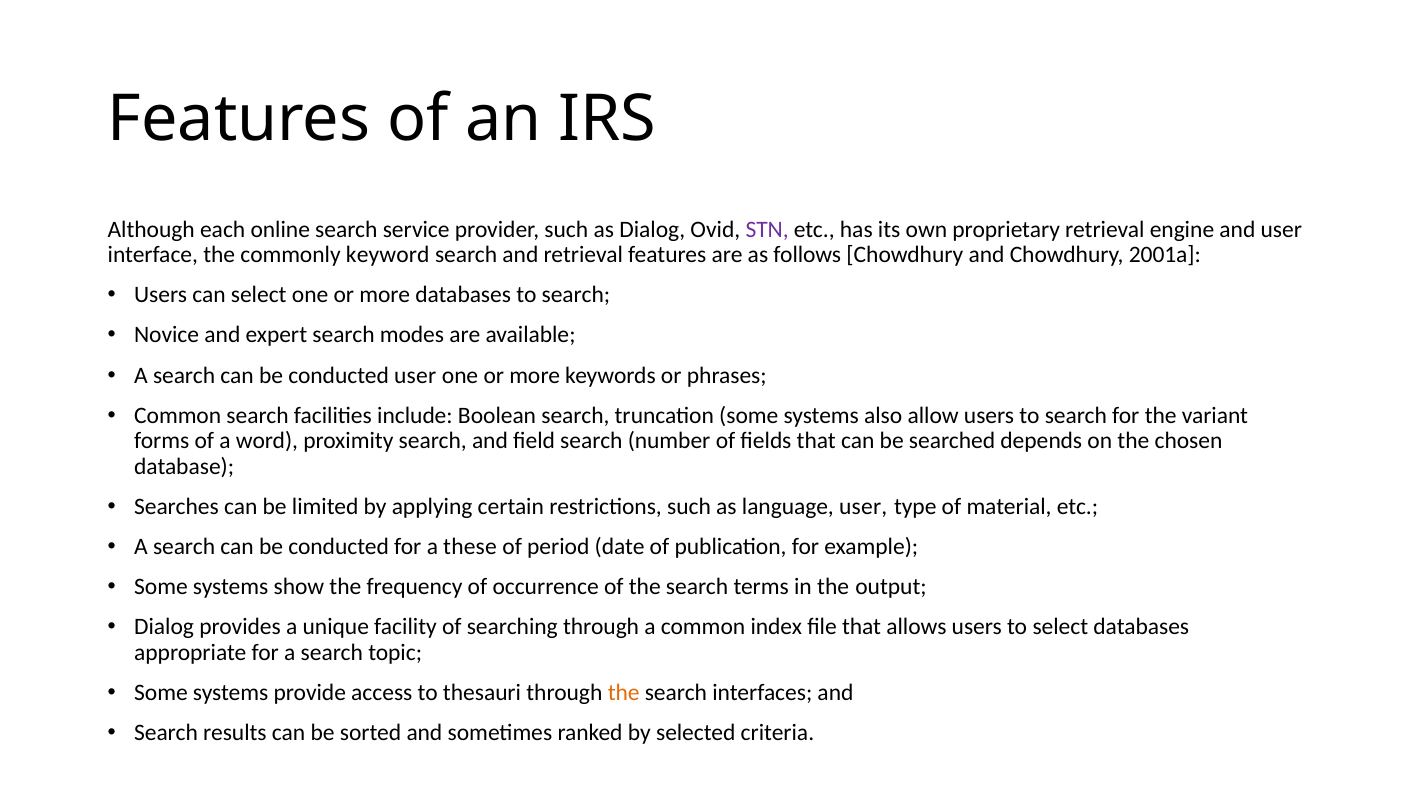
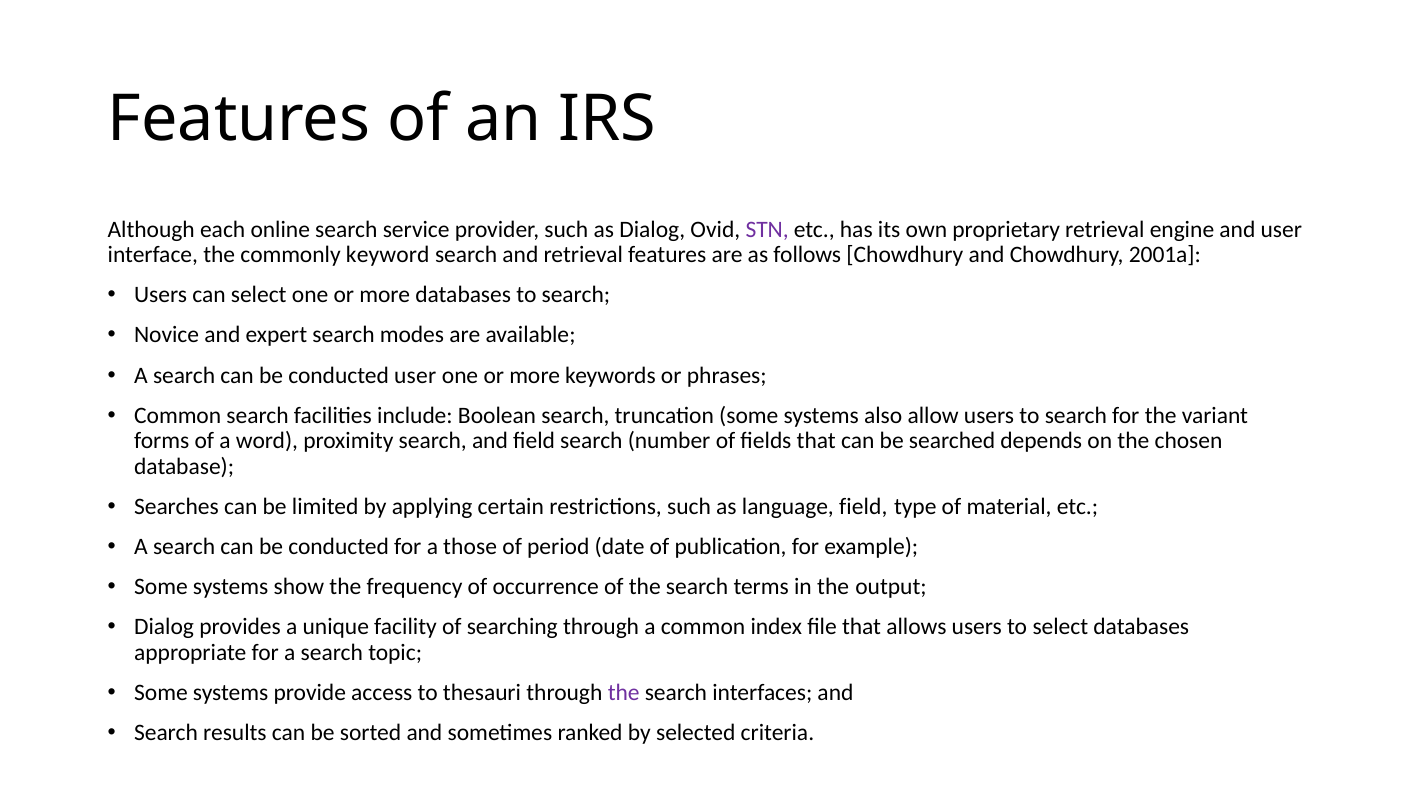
language user: user -> field
these: these -> those
the at (624, 692) colour: orange -> purple
